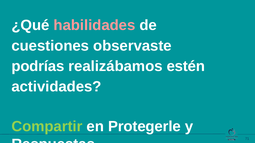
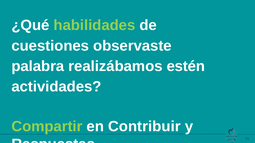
habilidades colour: pink -> light green
podrías: podrías -> palabra
Protegerle: Protegerle -> Contribuir
